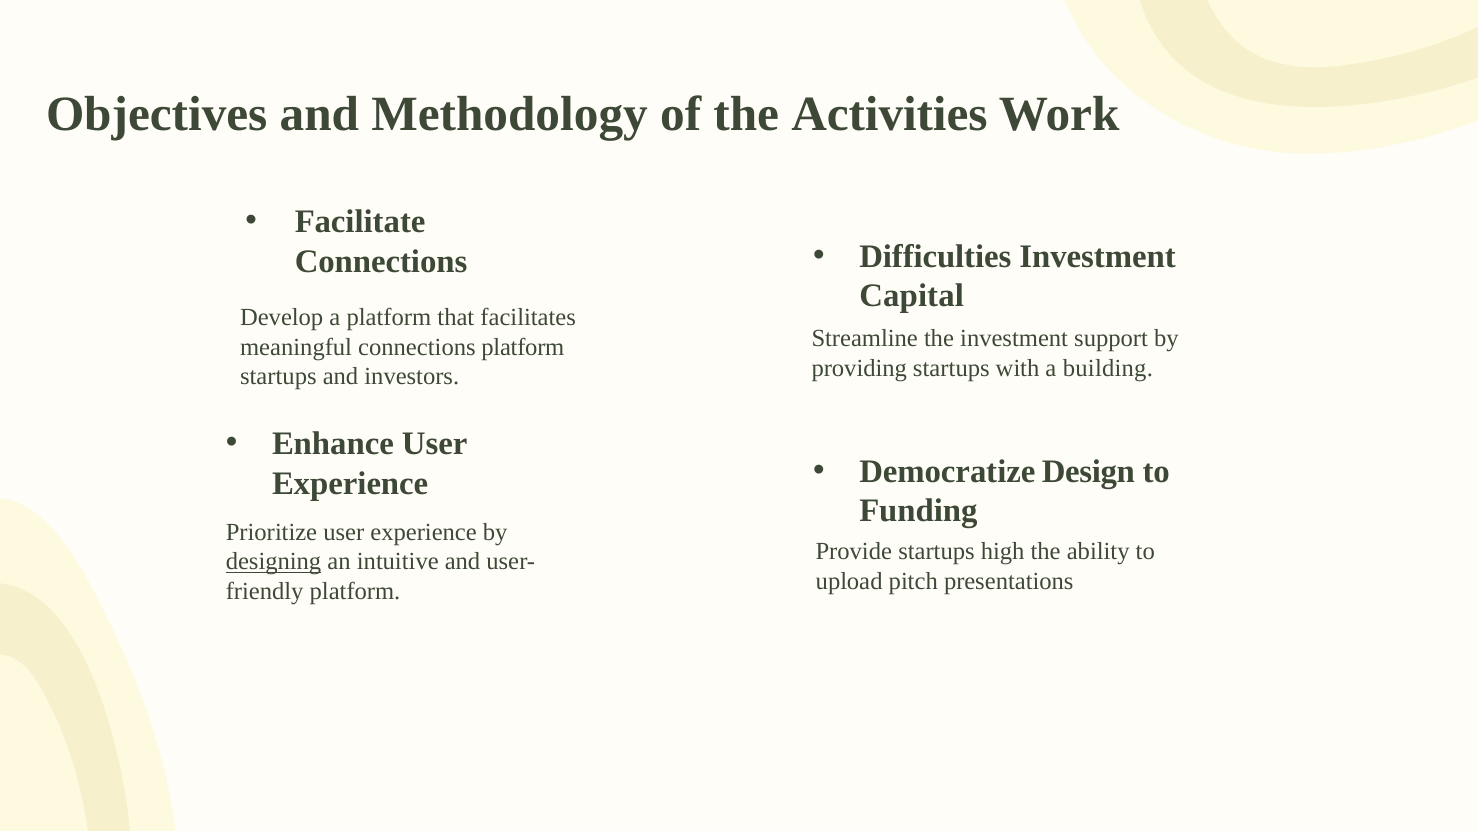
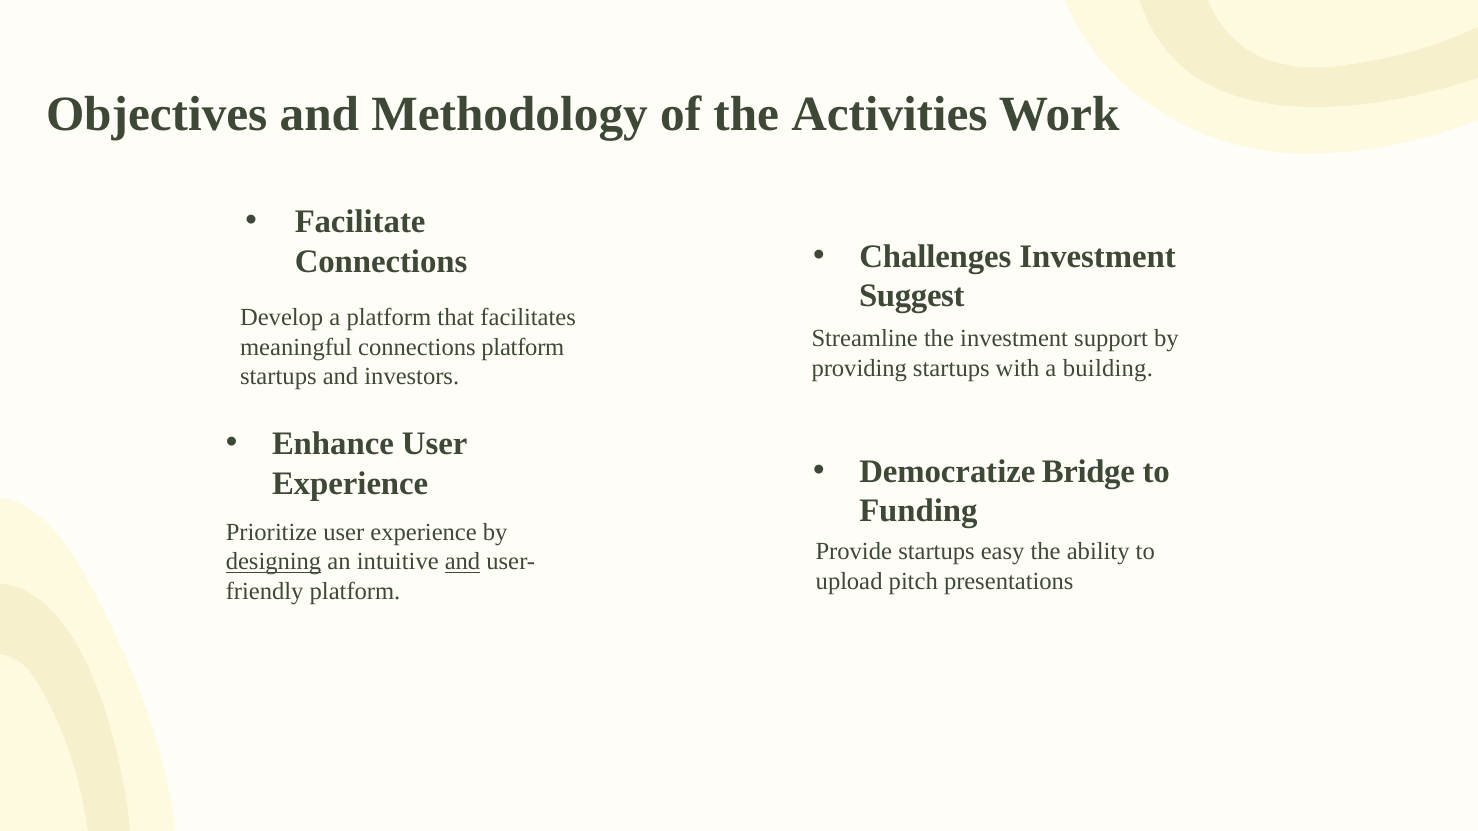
Difficulties: Difficulties -> Challenges
Capital: Capital -> Suggest
Design: Design -> Bridge
high: high -> easy
and at (463, 562) underline: none -> present
